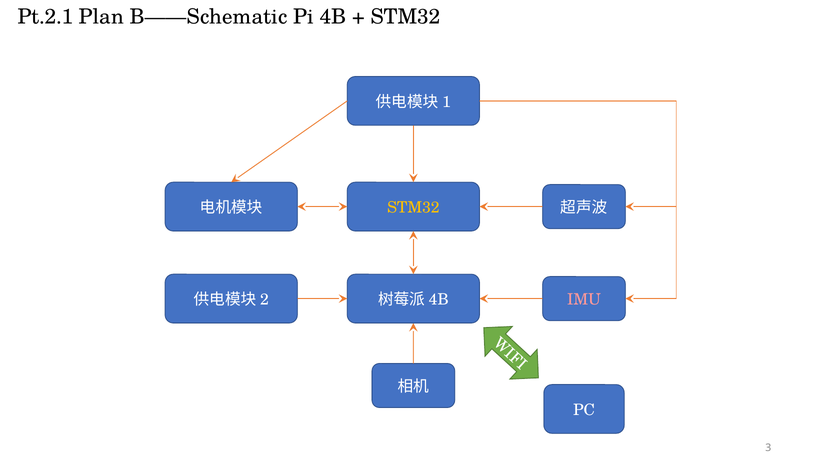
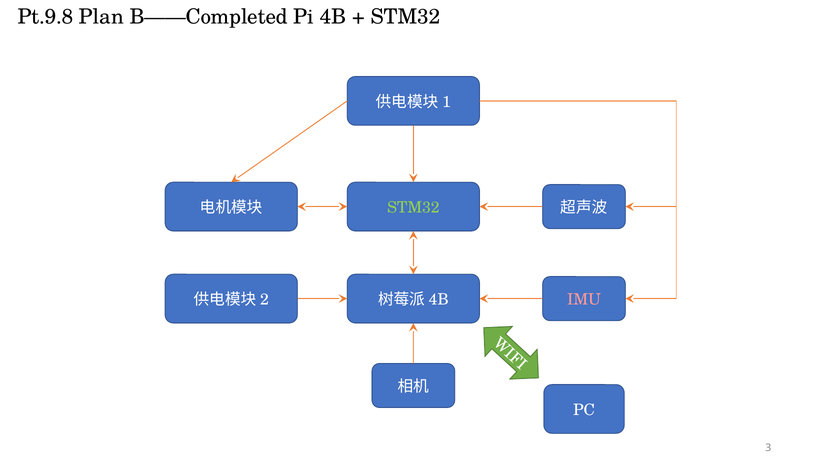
Pt.2.1: Pt.2.1 -> Pt.9.8
B——Schematic: B——Schematic -> B——Completed
STM32 at (413, 208) colour: yellow -> light green
